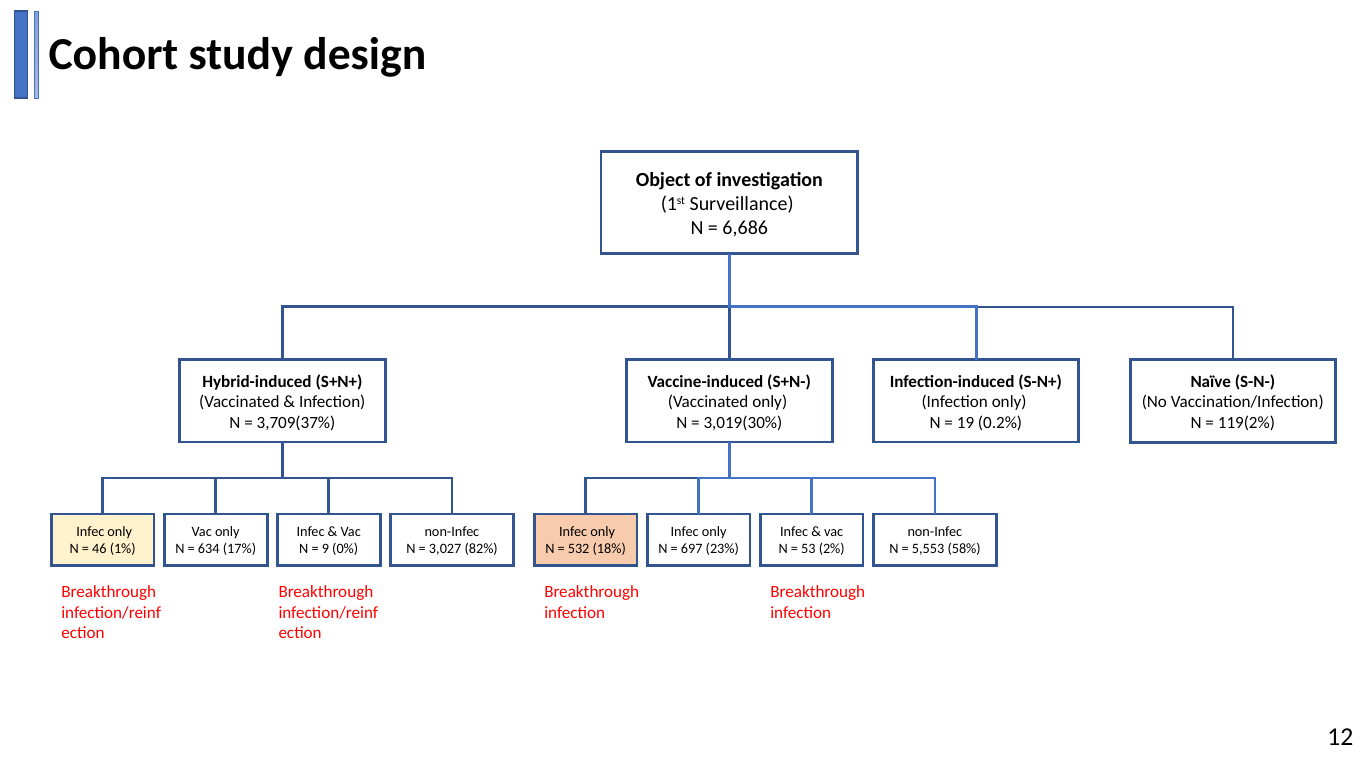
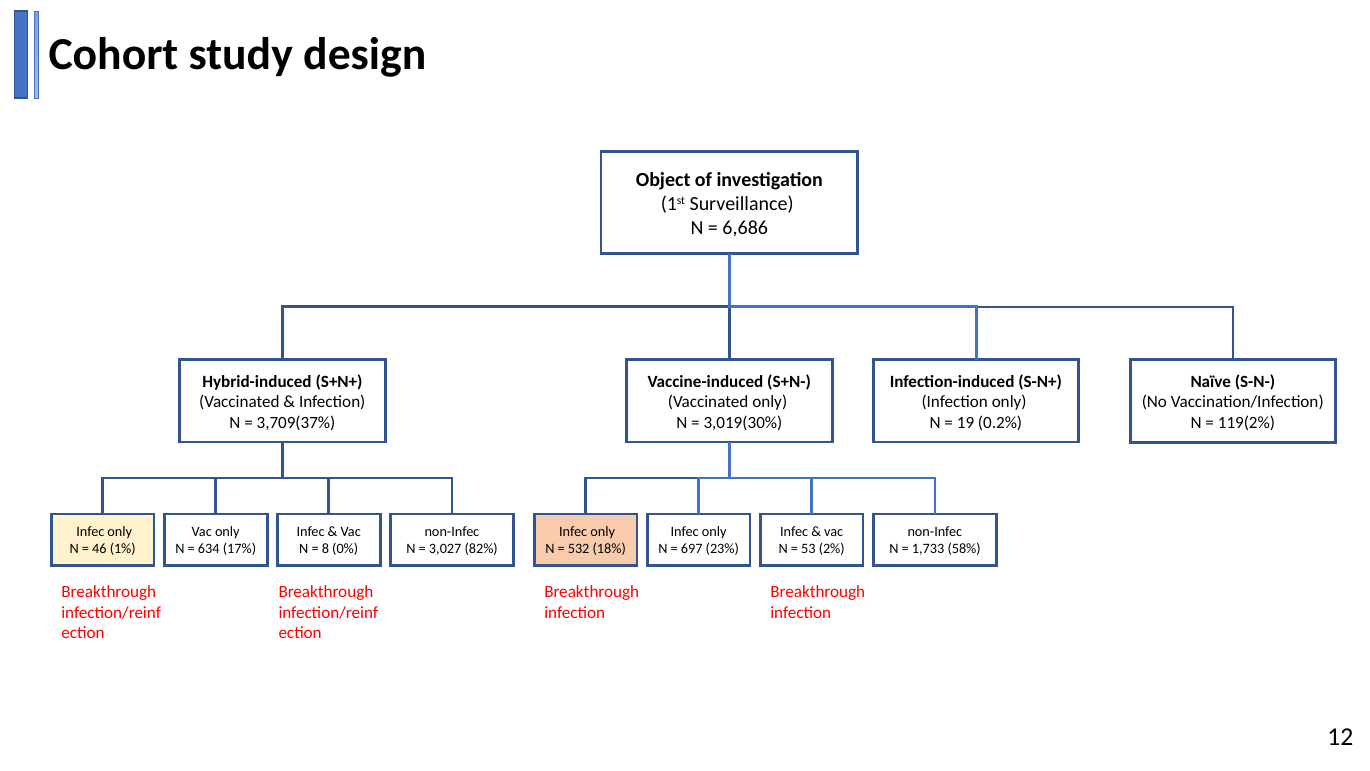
9: 9 -> 8
5,553: 5,553 -> 1,733
